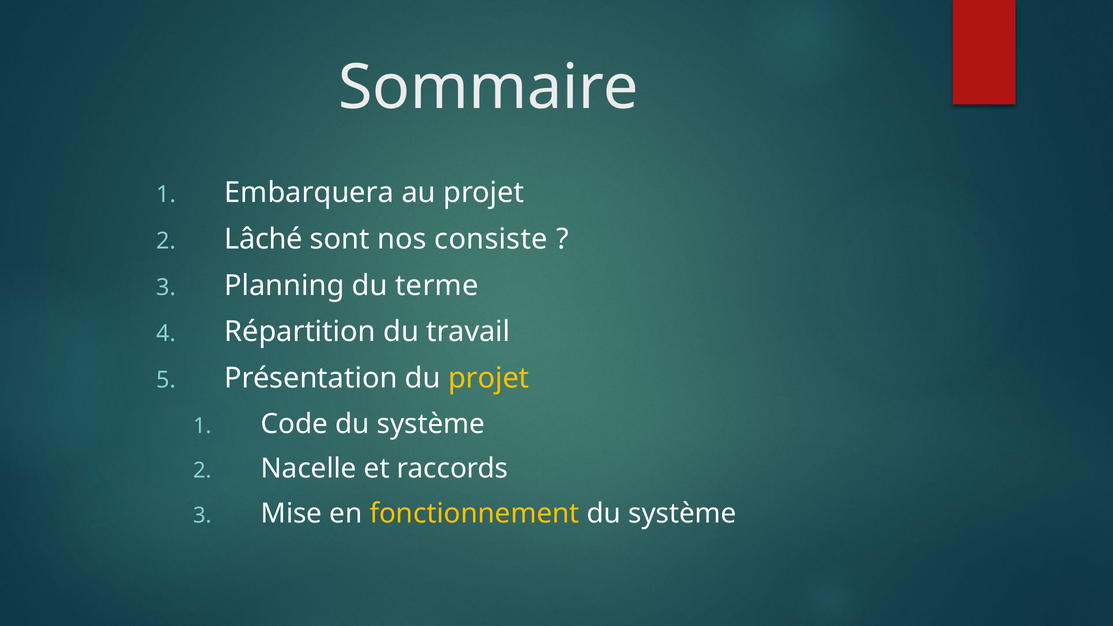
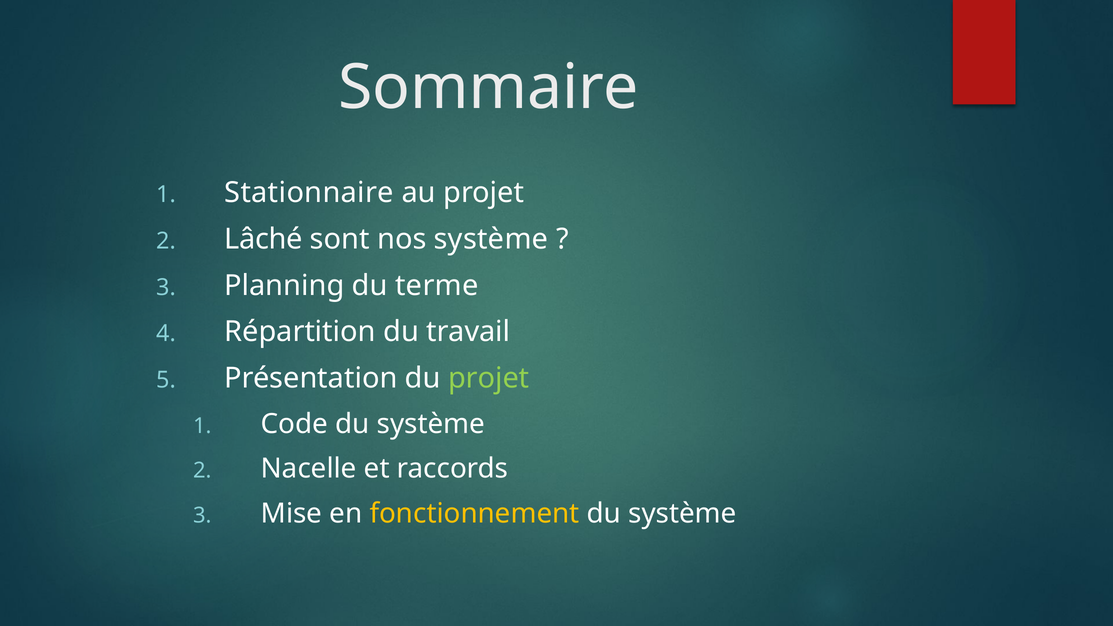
Embarquera: Embarquera -> Stationnaire
nos consiste: consiste -> système
projet at (489, 378) colour: yellow -> light green
